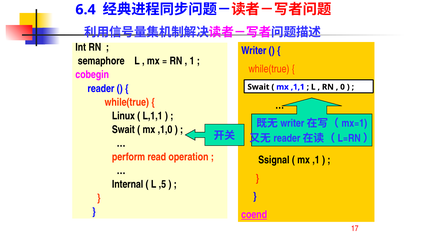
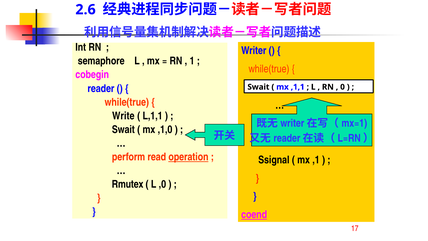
6.4: 6.4 -> 2.6
Linux at (123, 116): Linux -> Write
operation at (188, 157) underline: none -> present
Internal: Internal -> Rmutex
,5: ,5 -> ,0
